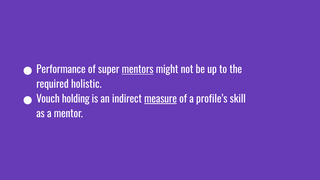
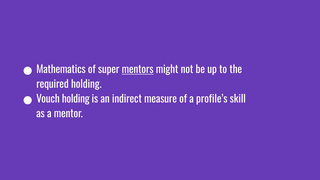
Performance: Performance -> Mathematics
required holistic: holistic -> holding
measure underline: present -> none
